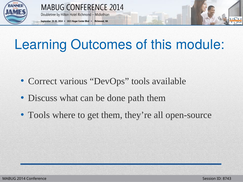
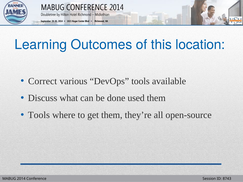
module: module -> location
path: path -> used
